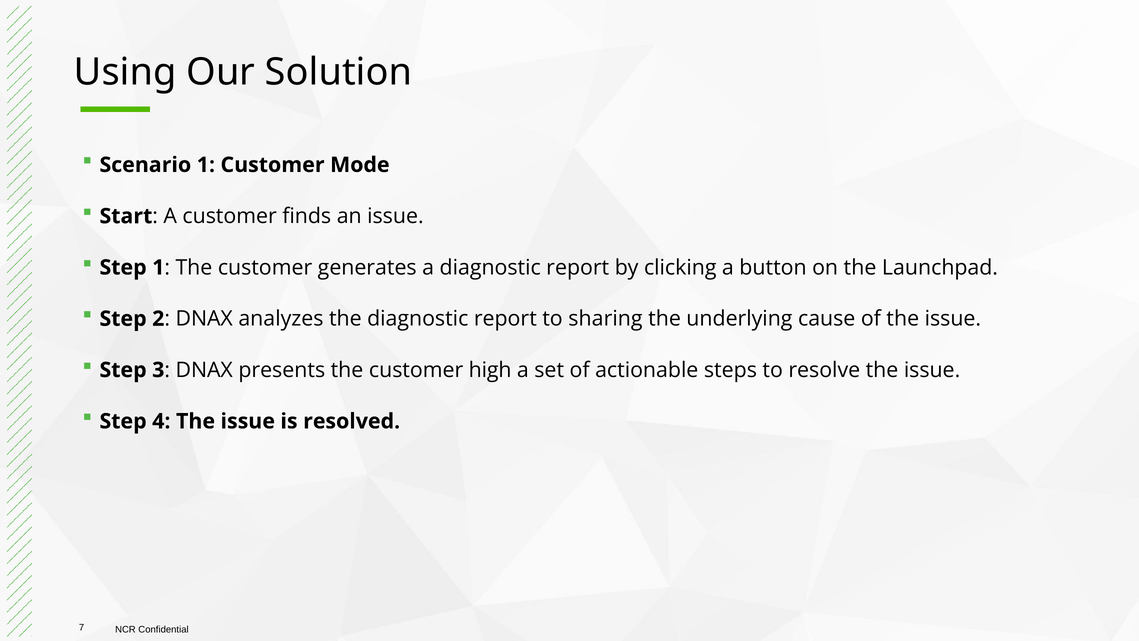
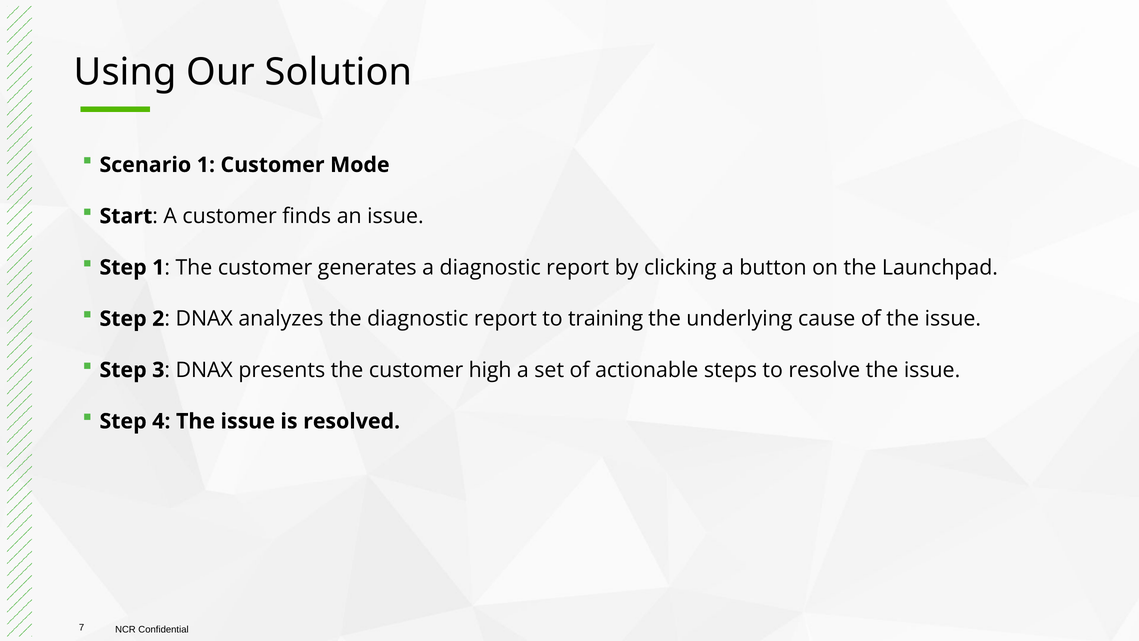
sharing: sharing -> training
